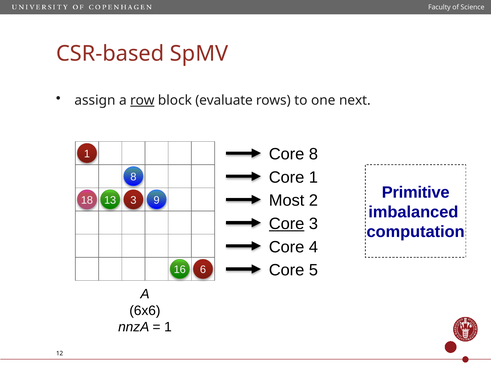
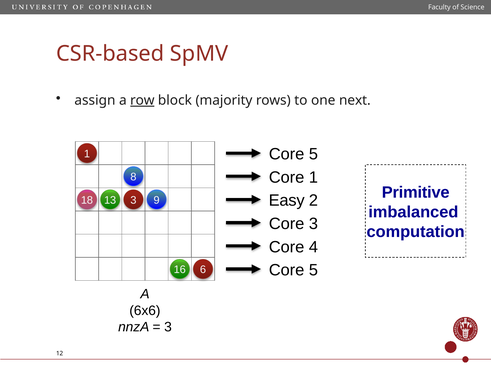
evaluate: evaluate -> majority
8 at (313, 154): 8 -> 5
Most: Most -> Easy
Core at (287, 224) underline: present -> none
1 at (168, 327): 1 -> 3
